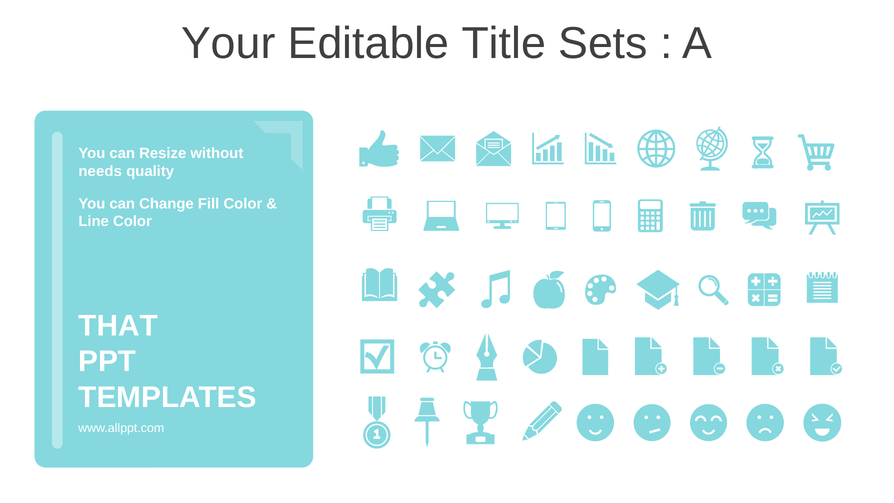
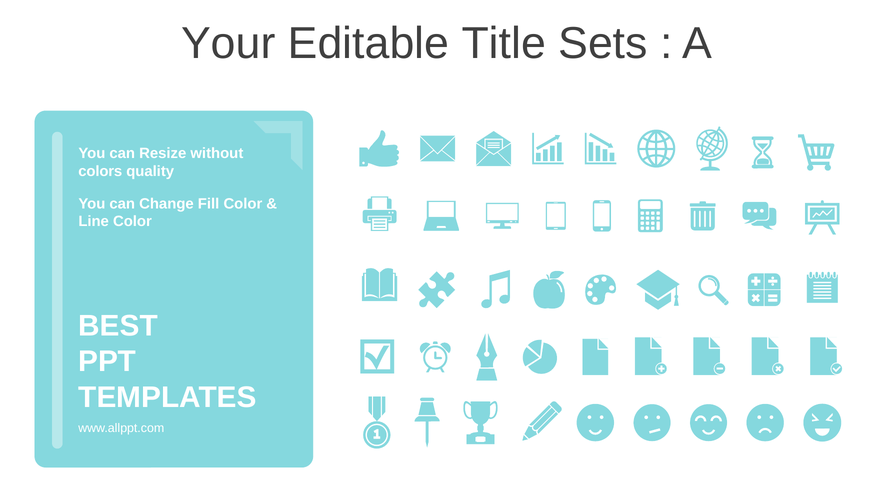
needs: needs -> colors
THAT: THAT -> BEST
